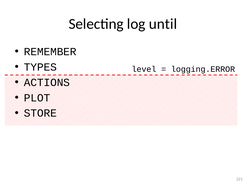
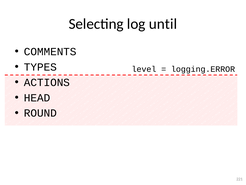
REMEMBER: REMEMBER -> COMMENTS
PLOT: PLOT -> HEAD
STORE: STORE -> ROUND
